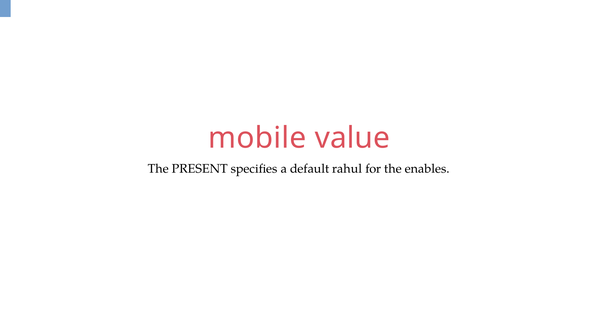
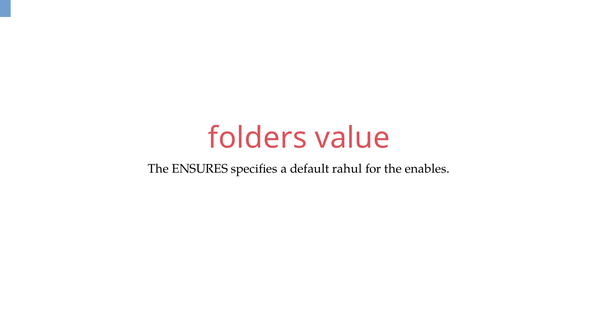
mobile: mobile -> folders
PRESENT: PRESENT -> ENSURES
